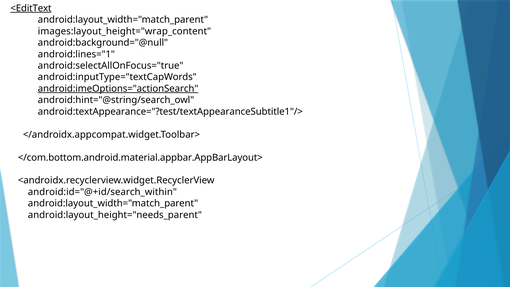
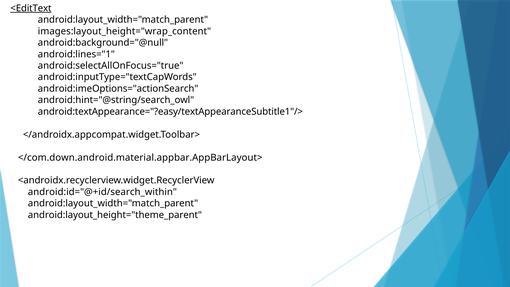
android:imeOptions="actionSearch underline: present -> none
android:textAppearance="?test/textAppearanceSubtitle1"/>: android:textAppearance="?test/textAppearanceSubtitle1"/> -> android:textAppearance="?easy/textAppearanceSubtitle1"/>
</com.bottom.android.material.appbar.AppBarLayout>: </com.bottom.android.material.appbar.AppBarLayout> -> </com.down.android.material.appbar.AppBarLayout>
android:layout_height="needs_parent: android:layout_height="needs_parent -> android:layout_height="theme_parent
